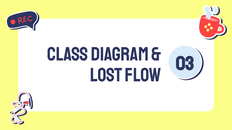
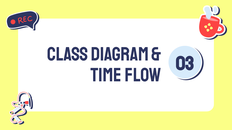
Lost: Lost -> Time
